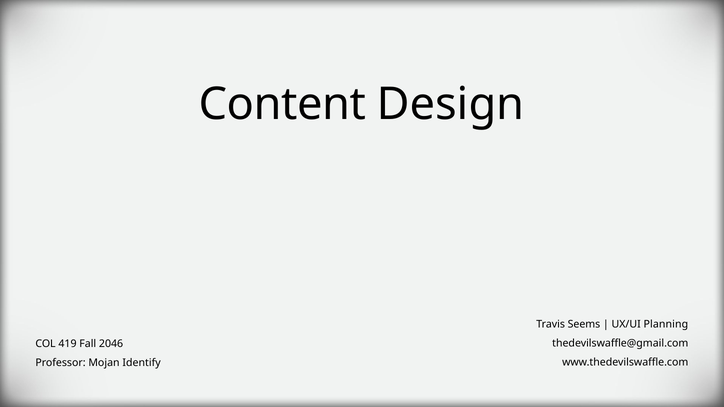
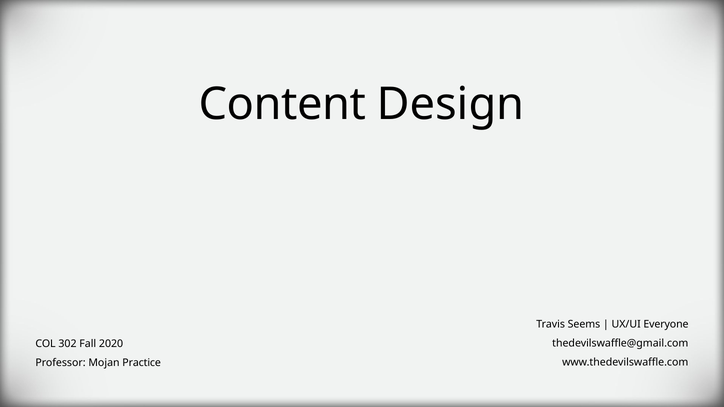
Planning: Planning -> Everyone
419: 419 -> 302
2046: 2046 -> 2020
Identify: Identify -> Practice
